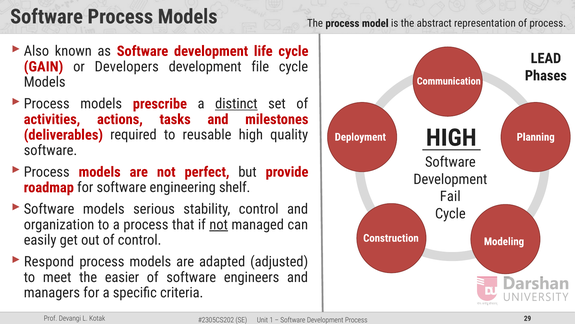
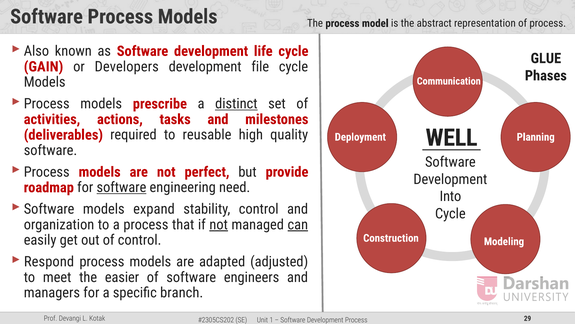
LEAD: LEAD -> GLUE
Deployment HIGH: HIGH -> WELL
software at (121, 187) underline: none -> present
shelf: shelf -> need
Fail: Fail -> Into
serious: serious -> expand
can underline: none -> present
criteria: criteria -> branch
